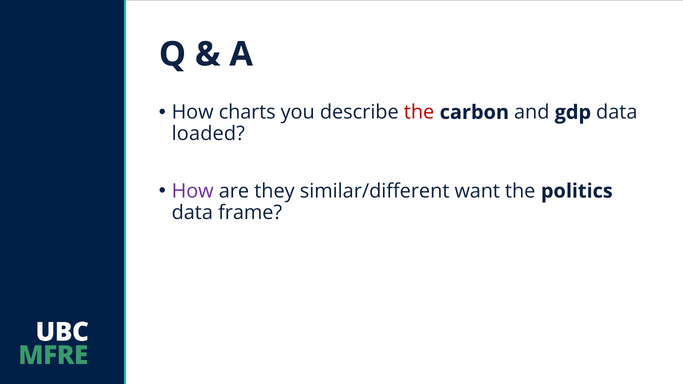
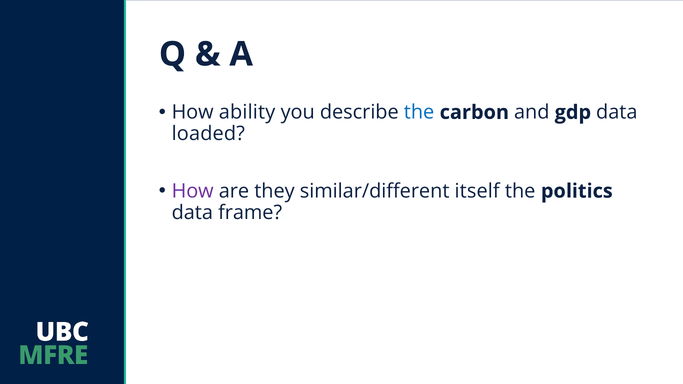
charts: charts -> ability
the at (419, 112) colour: red -> blue
want: want -> itself
